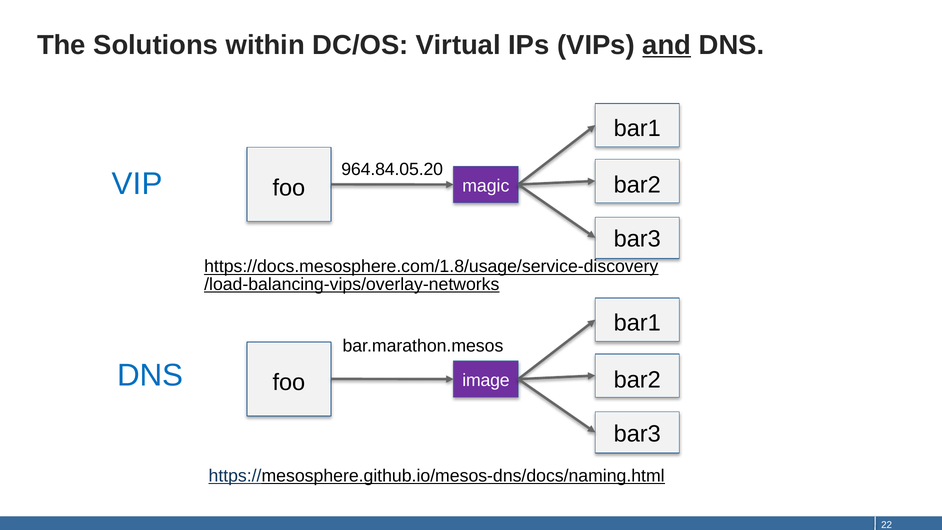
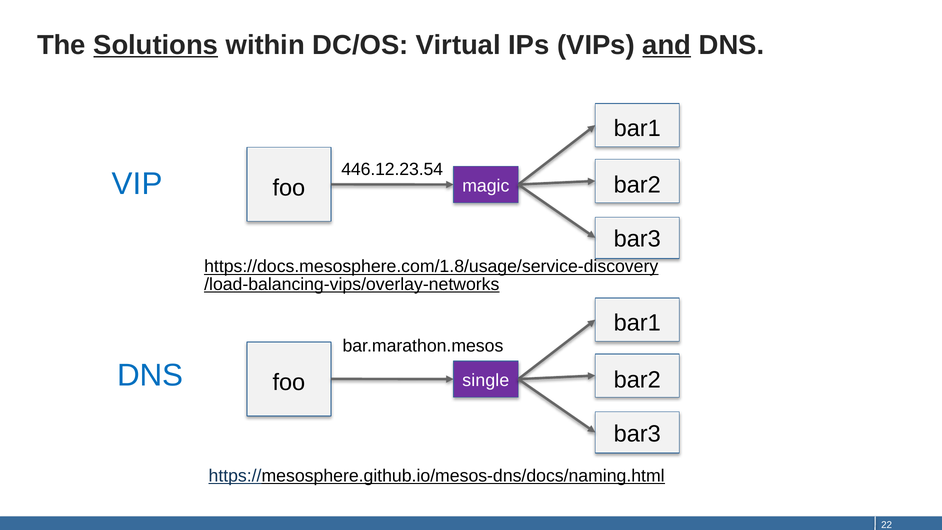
Solutions underline: none -> present
964.84.05.20: 964.84.05.20 -> 446.12.23.54
image: image -> single
